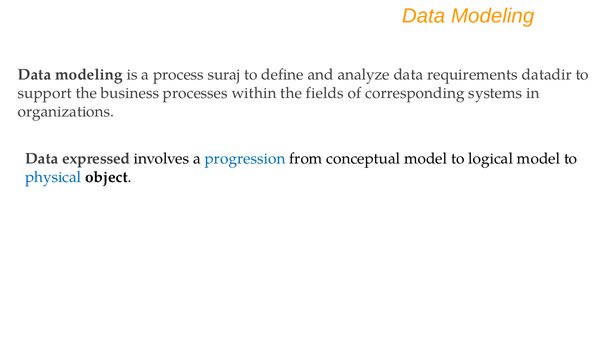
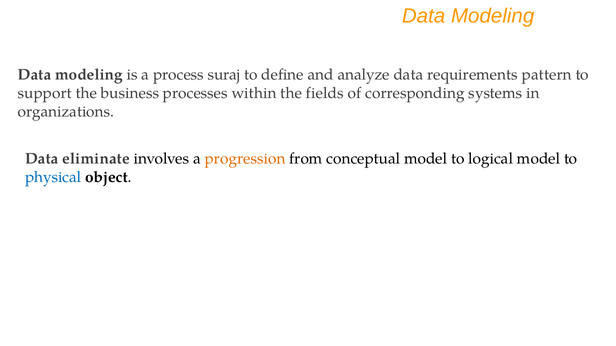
datadir: datadir -> pattern
expressed: expressed -> eliminate
progression colour: blue -> orange
